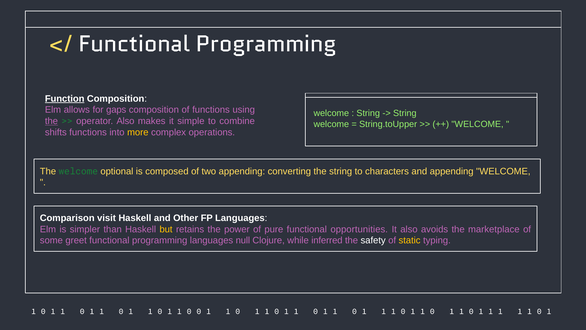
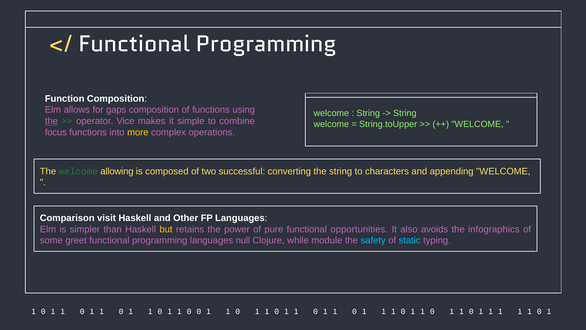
Function underline: present -> none
operator Also: Also -> Vice
shifts: shifts -> focus
optional: optional -> allowing
two appending: appending -> successful
marketplace: marketplace -> infographics
inferred: inferred -> module
safety colour: white -> light blue
static colour: yellow -> light blue
